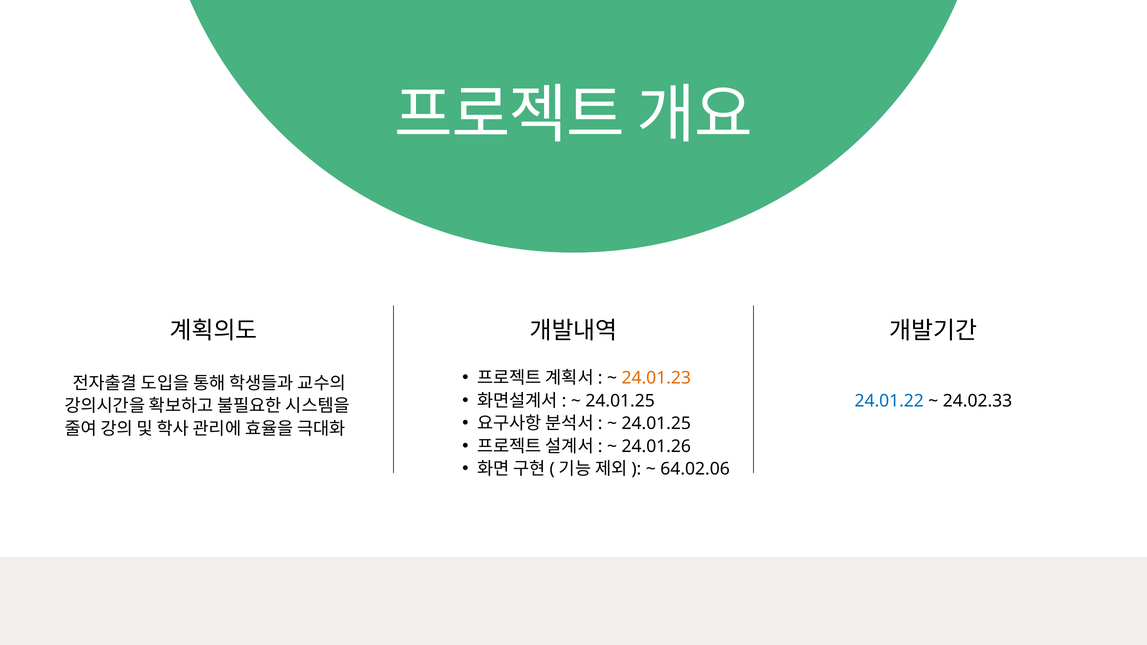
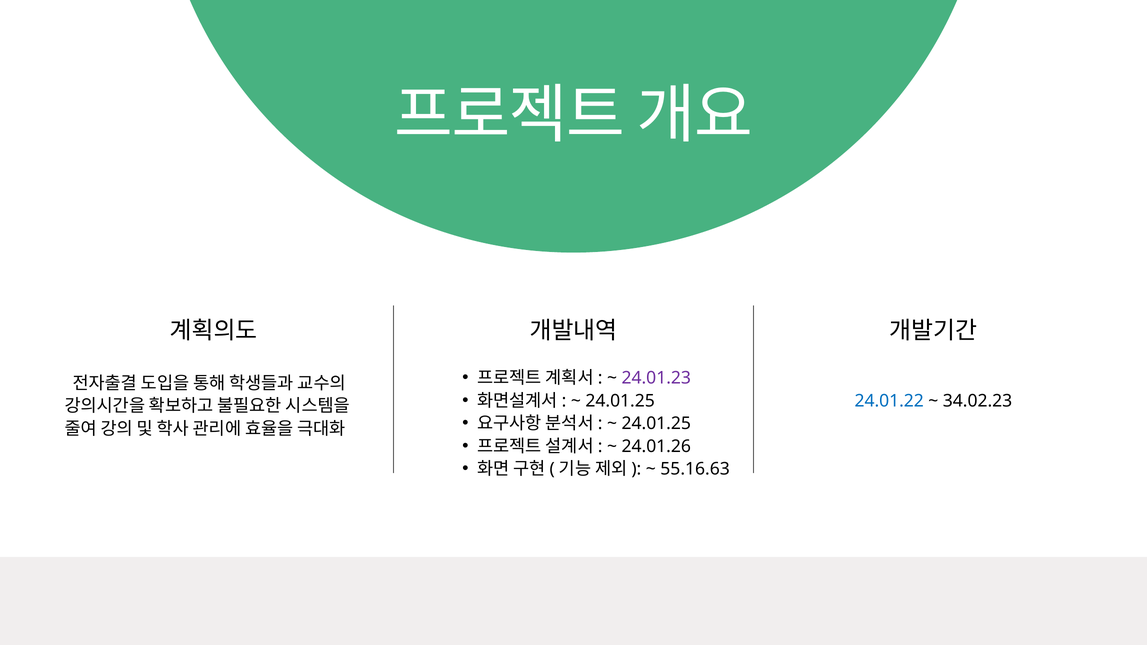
24.01.23 colour: orange -> purple
24.02.33: 24.02.33 -> 34.02.23
64.02.06: 64.02.06 -> 55.16.63
